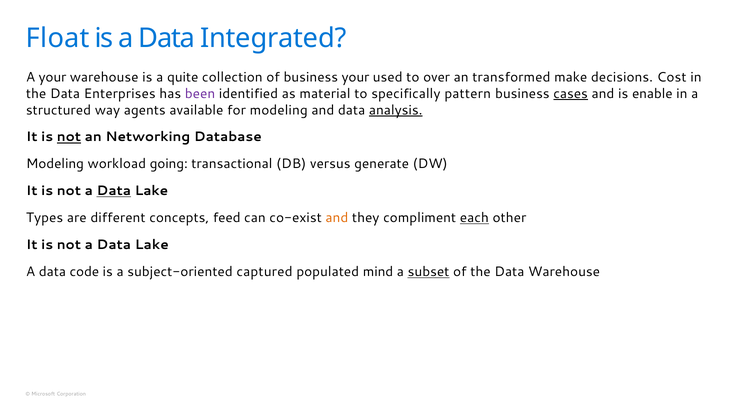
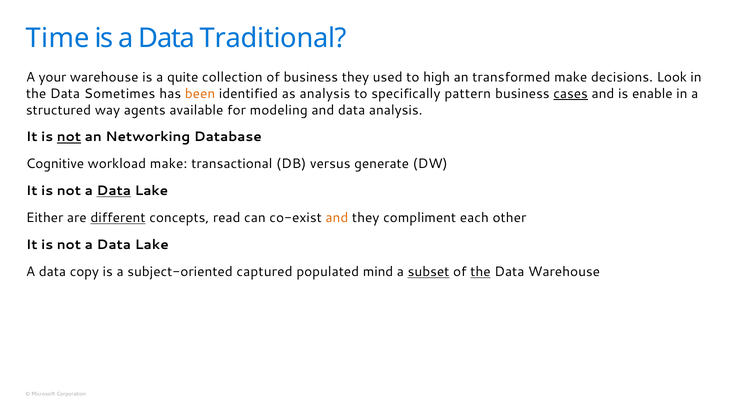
Float: Float -> Time
Integrated: Integrated -> Traditional
business your: your -> they
over: over -> high
Cost: Cost -> Look
Enterprises: Enterprises -> Sometimes
been colour: purple -> orange
as material: material -> analysis
analysis at (396, 110) underline: present -> none
Modeling at (55, 164): Modeling -> Cognitive
workload going: going -> make
Types: Types -> Either
different underline: none -> present
feed: feed -> read
each underline: present -> none
code: code -> copy
the at (480, 272) underline: none -> present
